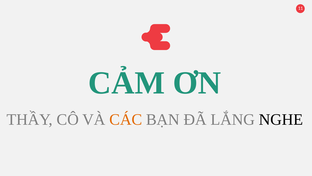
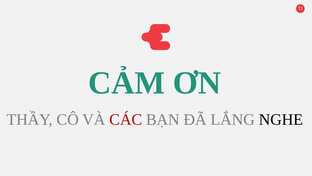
CÁC colour: orange -> red
